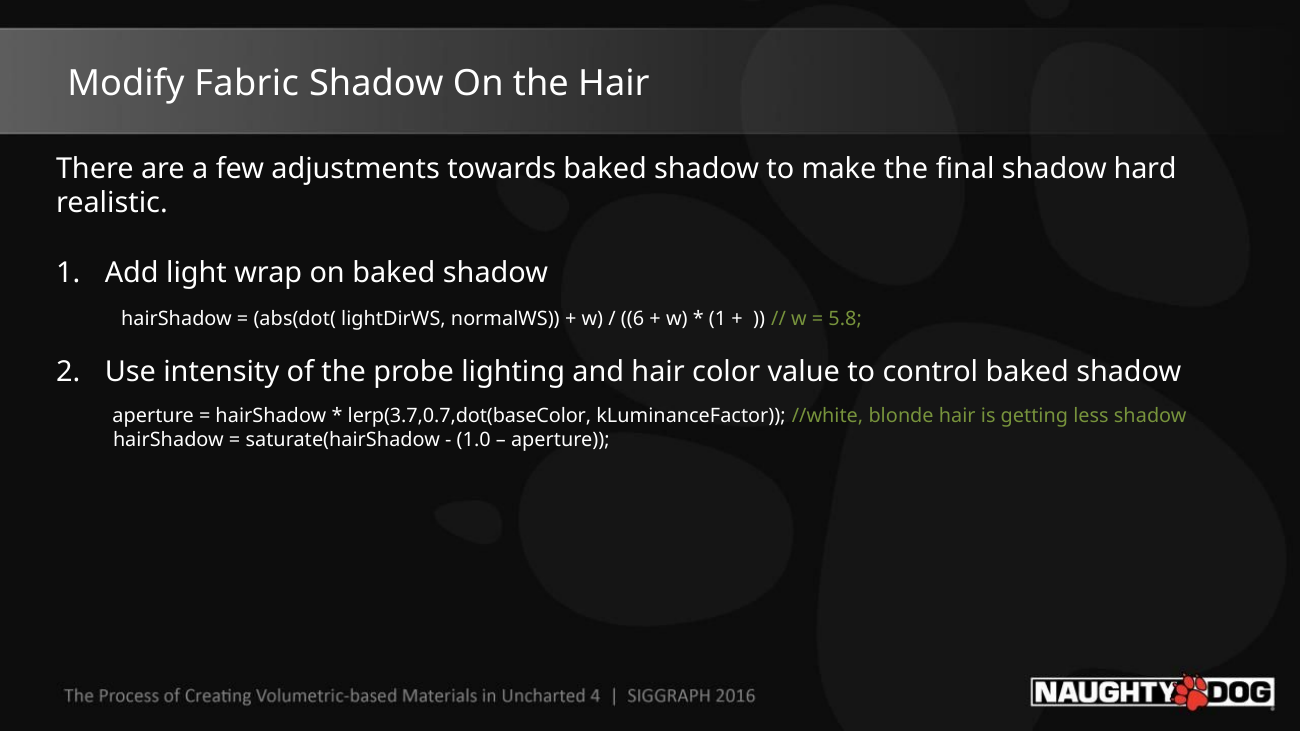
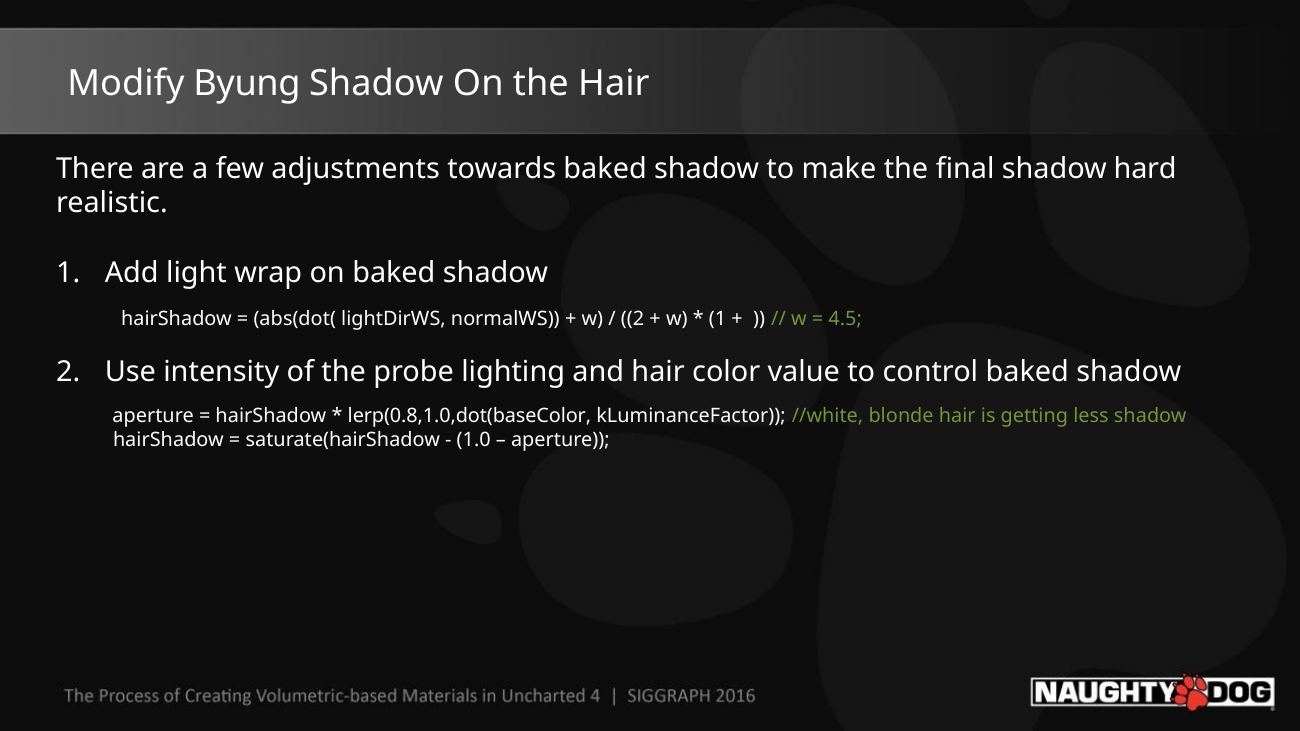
Fabric: Fabric -> Byung
6 at (633, 319): 6 -> 2
5.8: 5.8 -> 4.5
lerp(3.7,0.7,dot(baseColor: lerp(3.7,0.7,dot(baseColor -> lerp(0.8,1.0,dot(baseColor
